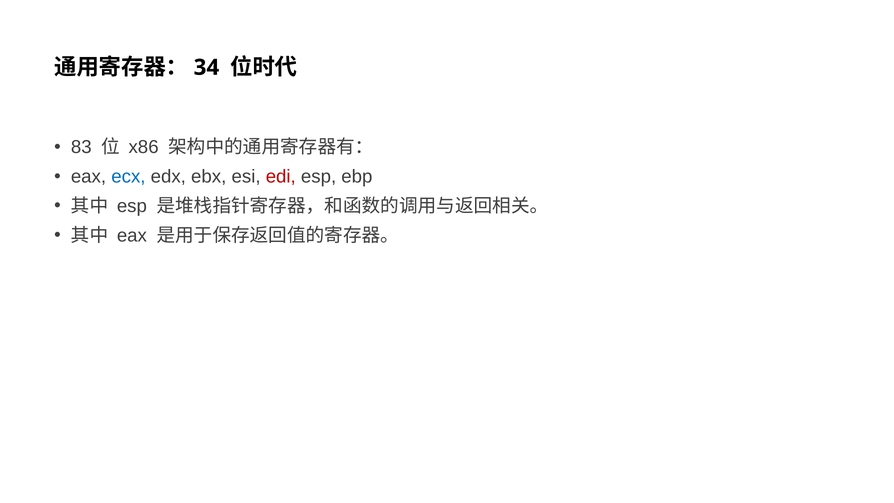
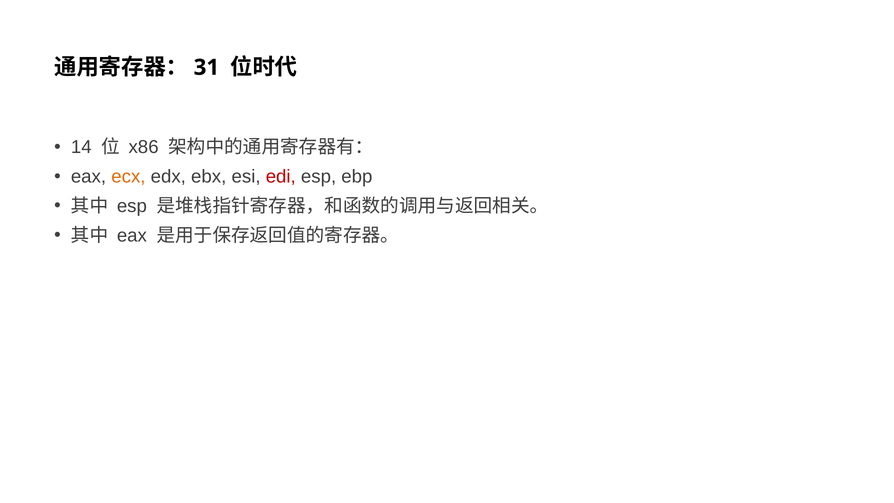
34: 34 -> 31
83: 83 -> 14
ecx colour: blue -> orange
